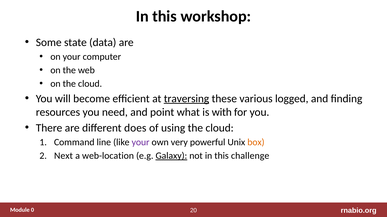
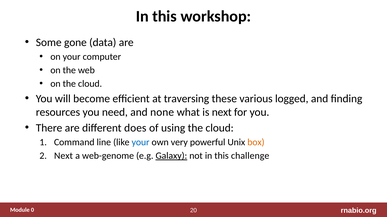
state: state -> gone
traversing underline: present -> none
point: point -> none
is with: with -> next
your at (141, 143) colour: purple -> blue
web-location: web-location -> web-genome
